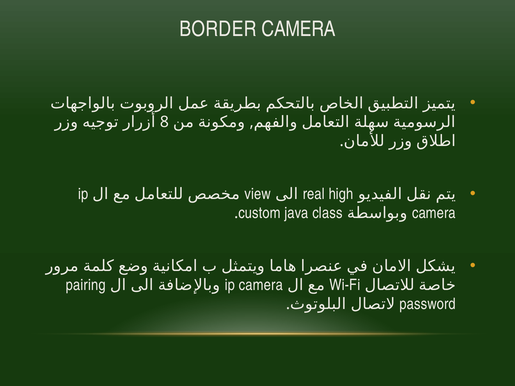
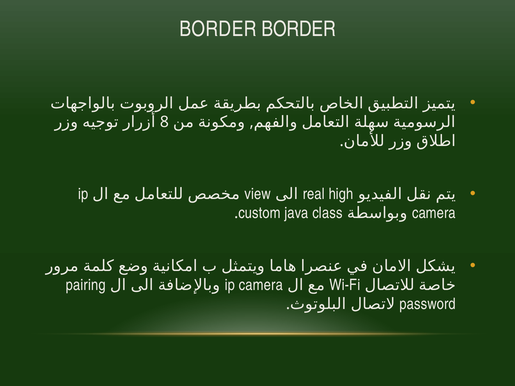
BORDER CAMERA: CAMERA -> BORDER
